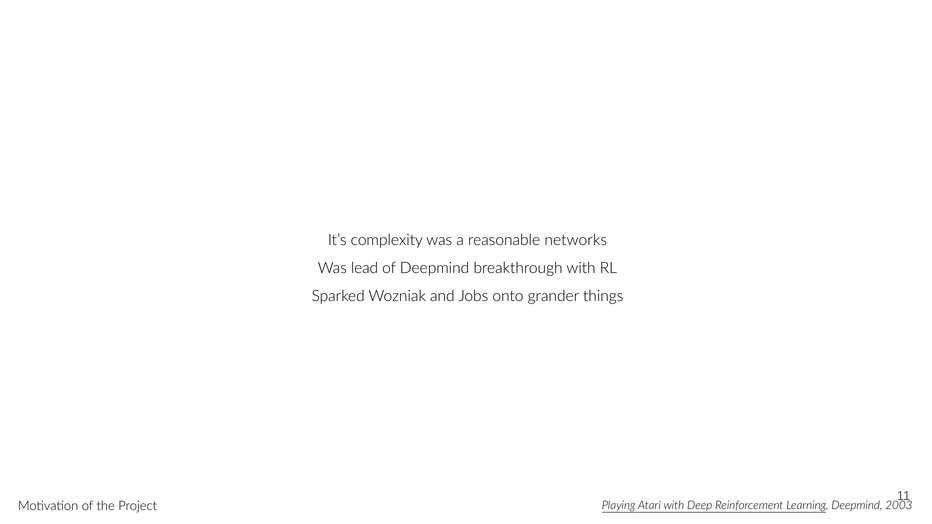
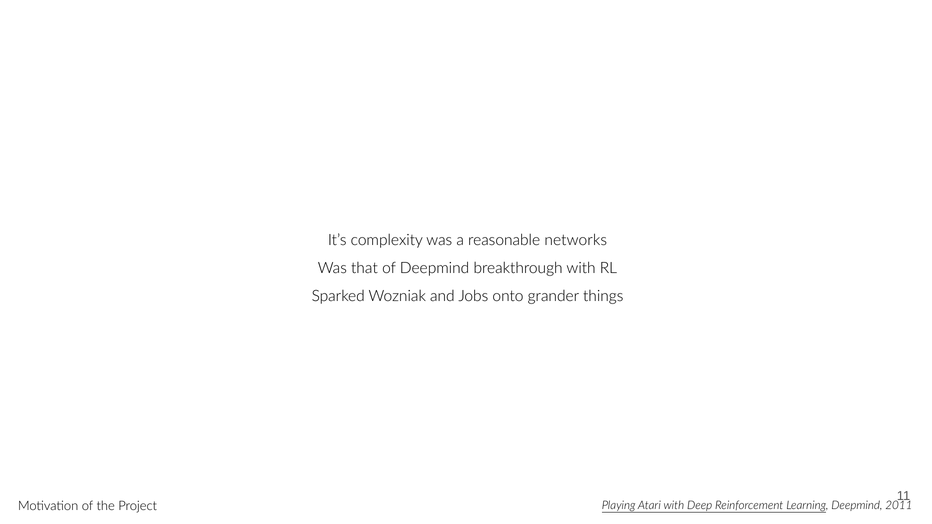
lead: lead -> that
2003: 2003 -> 2011
